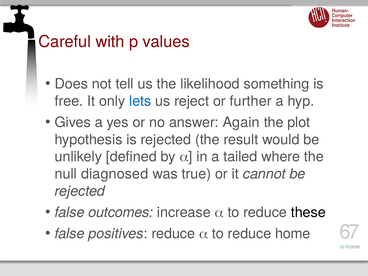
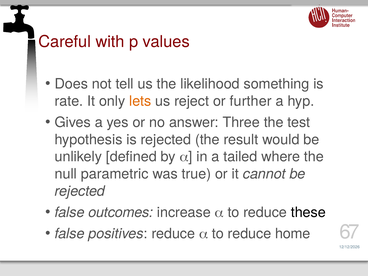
free: free -> rate
lets colour: blue -> orange
Again: Again -> Three
plot: plot -> test
diagnosed: diagnosed -> parametric
